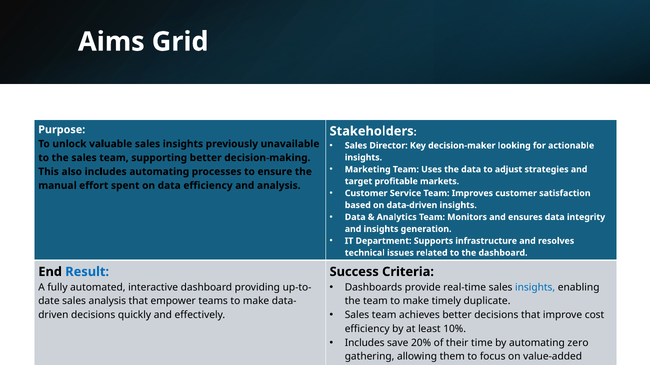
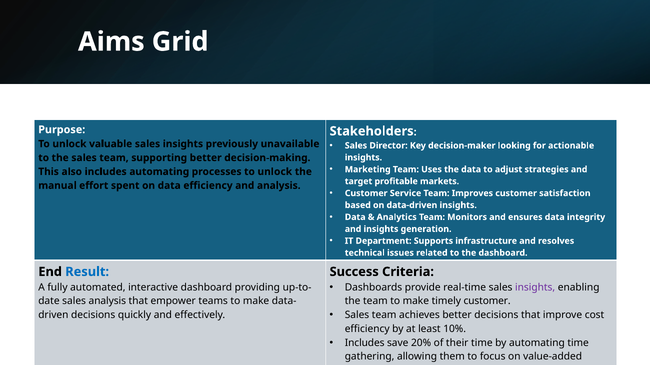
processes to ensure: ensure -> unlock
insights at (535, 288) colour: blue -> purple
timely duplicate: duplicate -> customer
automating zero: zero -> time
